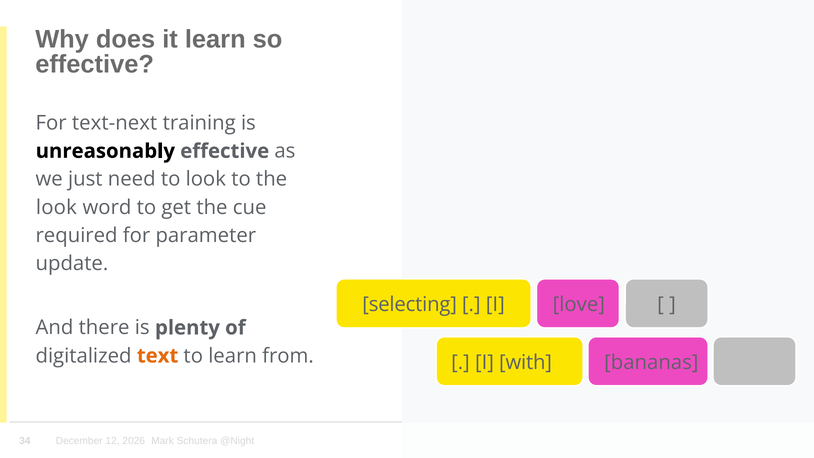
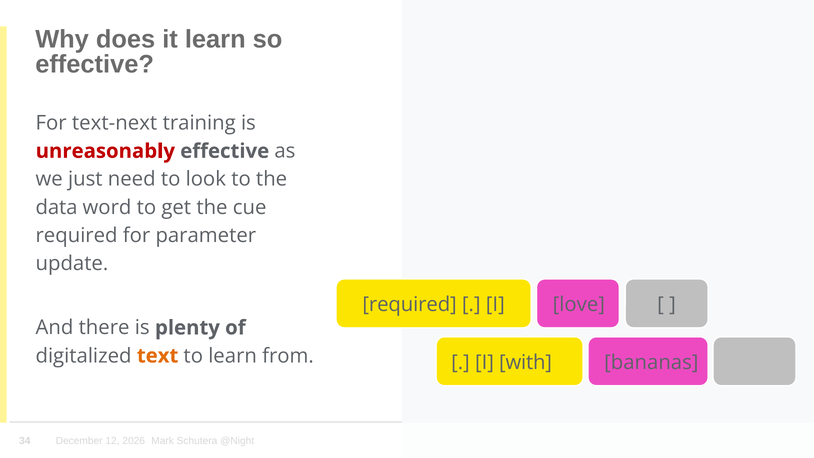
unreasonably colour: black -> red
look at (56, 207): look -> data
selecting at (410, 305): selecting -> required
